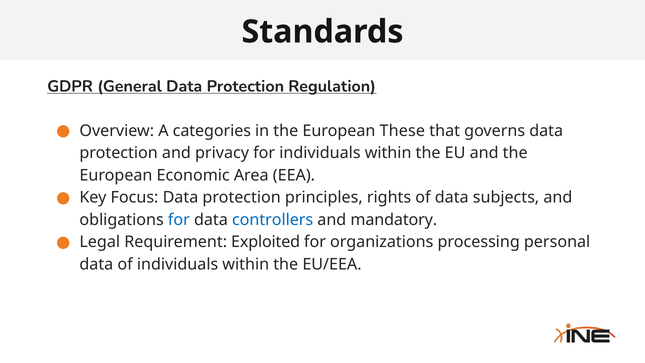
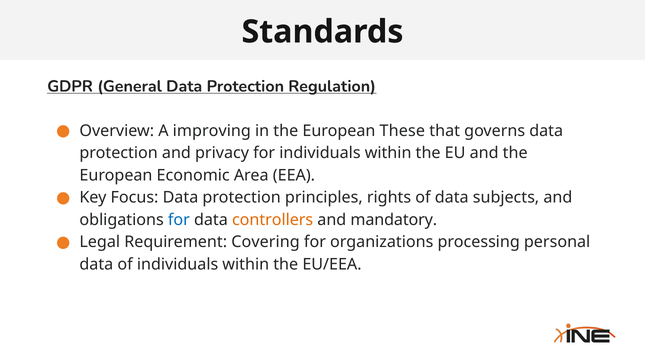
categories: categories -> improving
controllers colour: blue -> orange
Exploited: Exploited -> Covering
